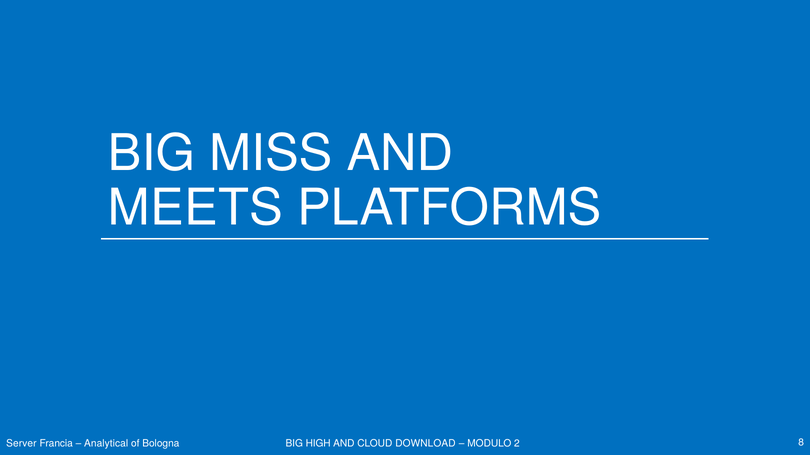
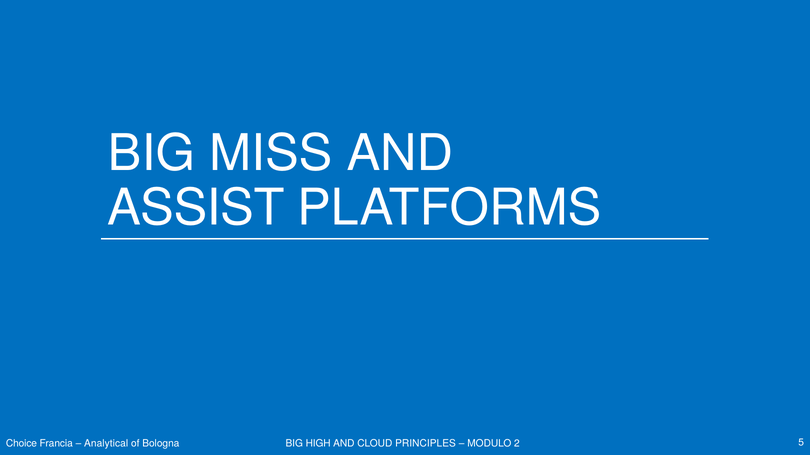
MEETS: MEETS -> ASSIST
Server: Server -> Choice
DOWNLOAD: DOWNLOAD -> PRINCIPLES
8: 8 -> 5
